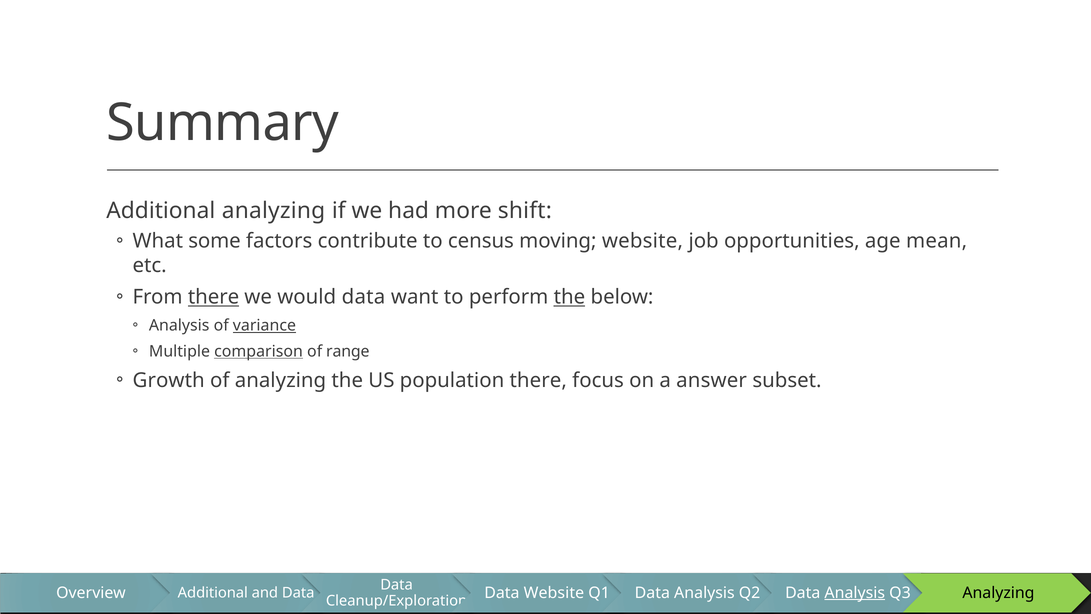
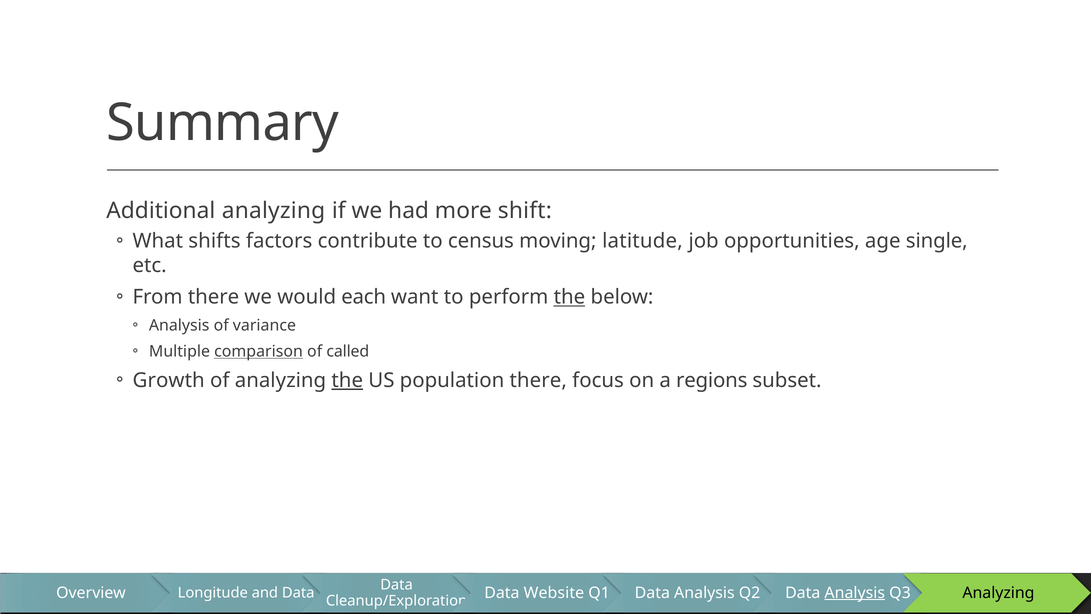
some: some -> shifts
moving website: website -> latitude
mean: mean -> single
there at (214, 297) underline: present -> none
would data: data -> each
variance underline: present -> none
range: range -> called
the at (347, 380) underline: none -> present
answer: answer -> regions
Additional at (213, 592): Additional -> Longitude
